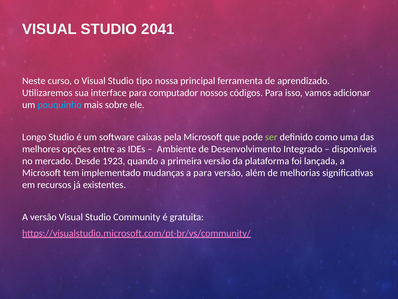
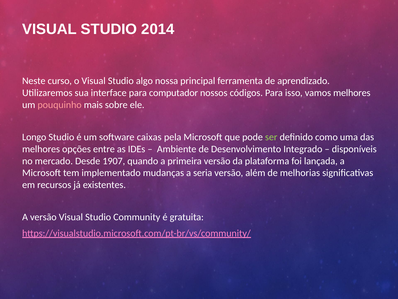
2041: 2041 -> 2014
tipo: tipo -> algo
vamos adicionar: adicionar -> melhores
pouquinho colour: light blue -> pink
1923: 1923 -> 1907
a para: para -> seria
